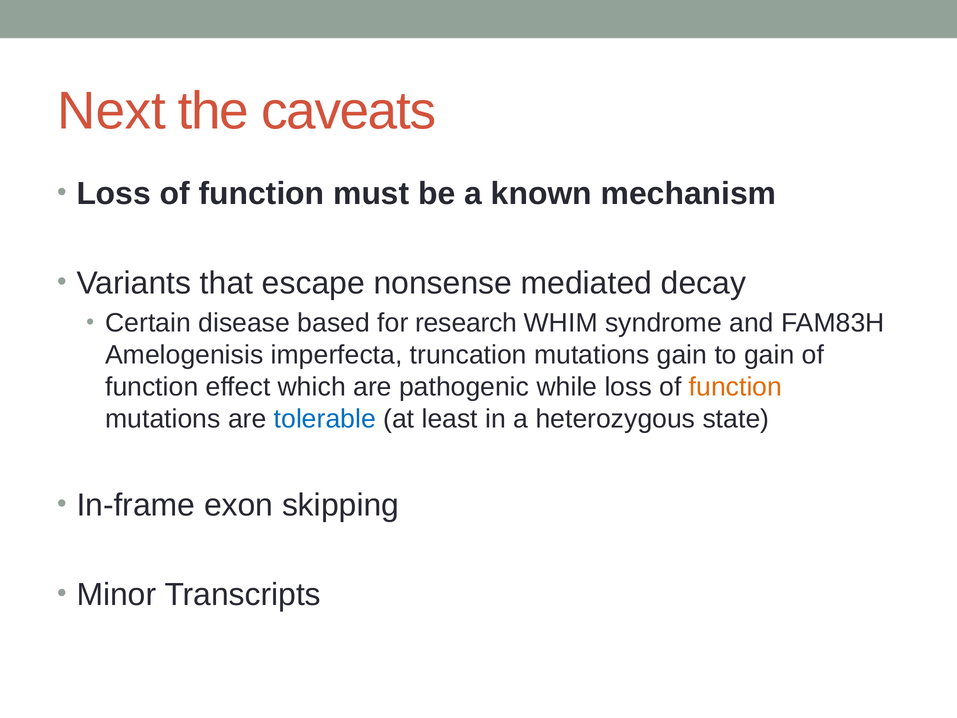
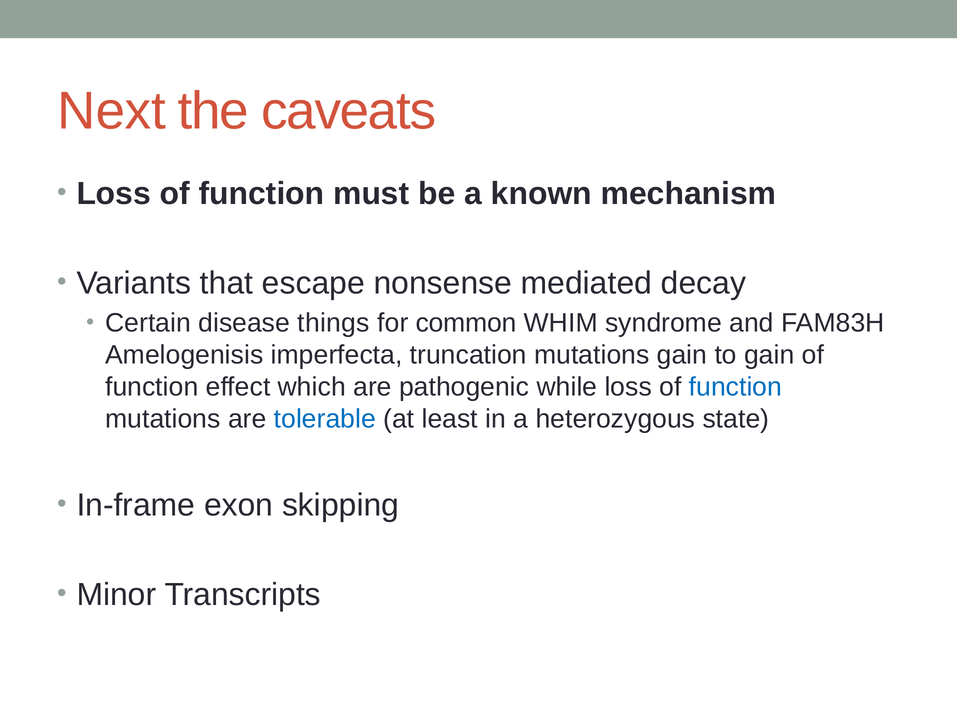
based: based -> things
research: research -> common
function at (735, 387) colour: orange -> blue
